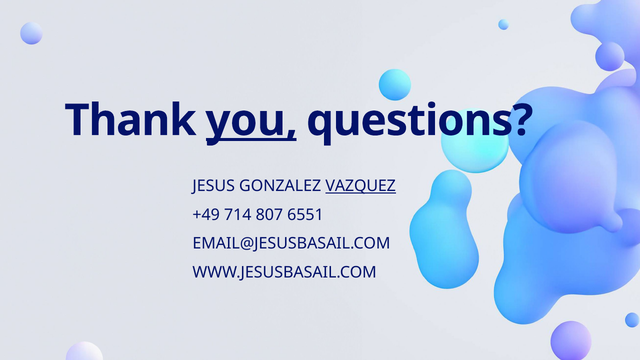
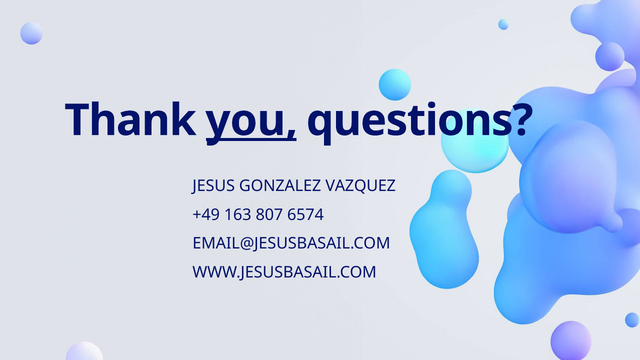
VAZQUEZ underline: present -> none
714: 714 -> 163
6551: 6551 -> 6574
